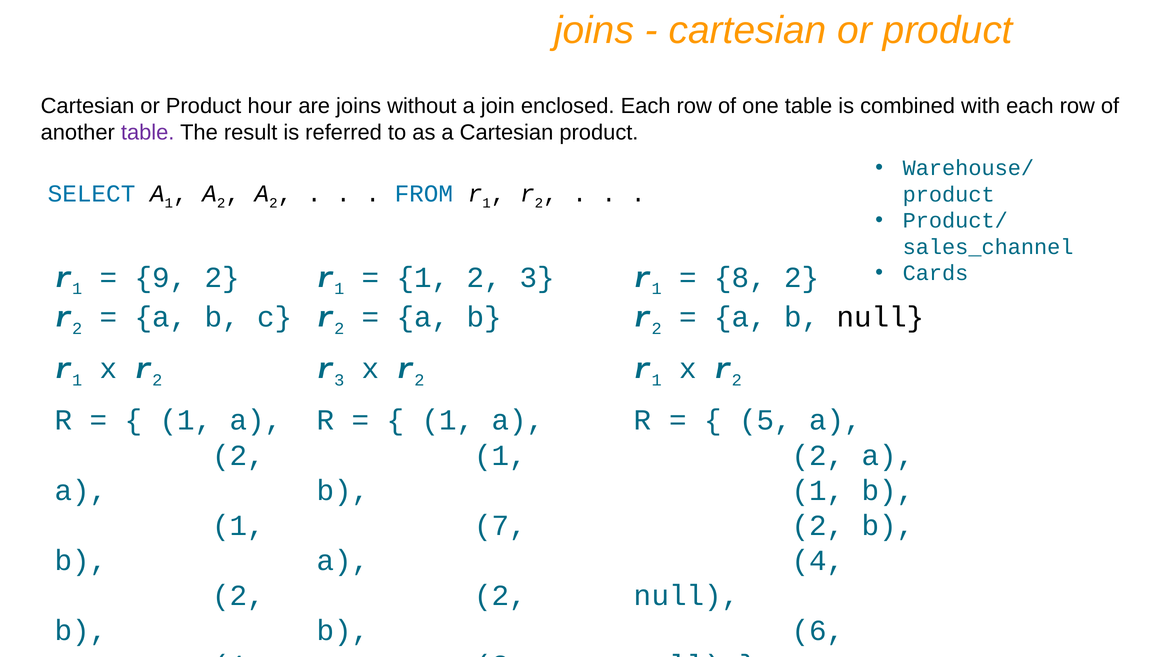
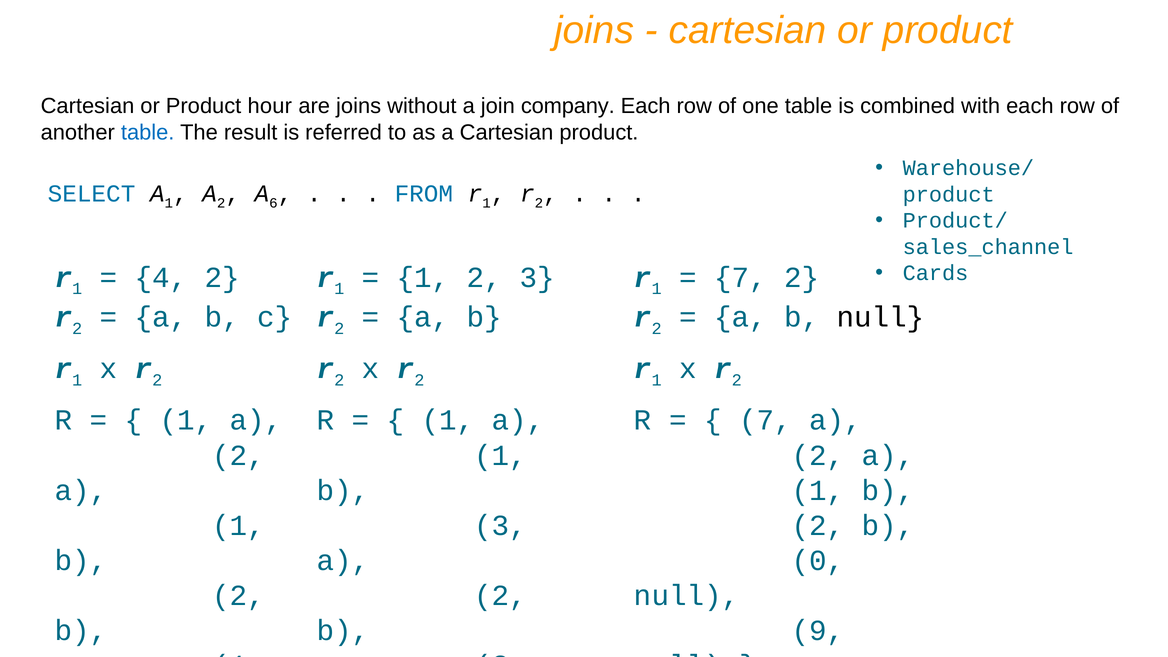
enclosed: enclosed -> company
table at (148, 132) colour: purple -> blue
2 at (273, 203): 2 -> 6
9 at (161, 277): 9 -> 4
8 at (740, 277): 8 -> 7
3 at (339, 380): 3 -> 2
5 at (765, 420): 5 -> 7
7 at (501, 525): 7 -> 3
4 at (818, 560): 4 -> 0
6: 6 -> 9
